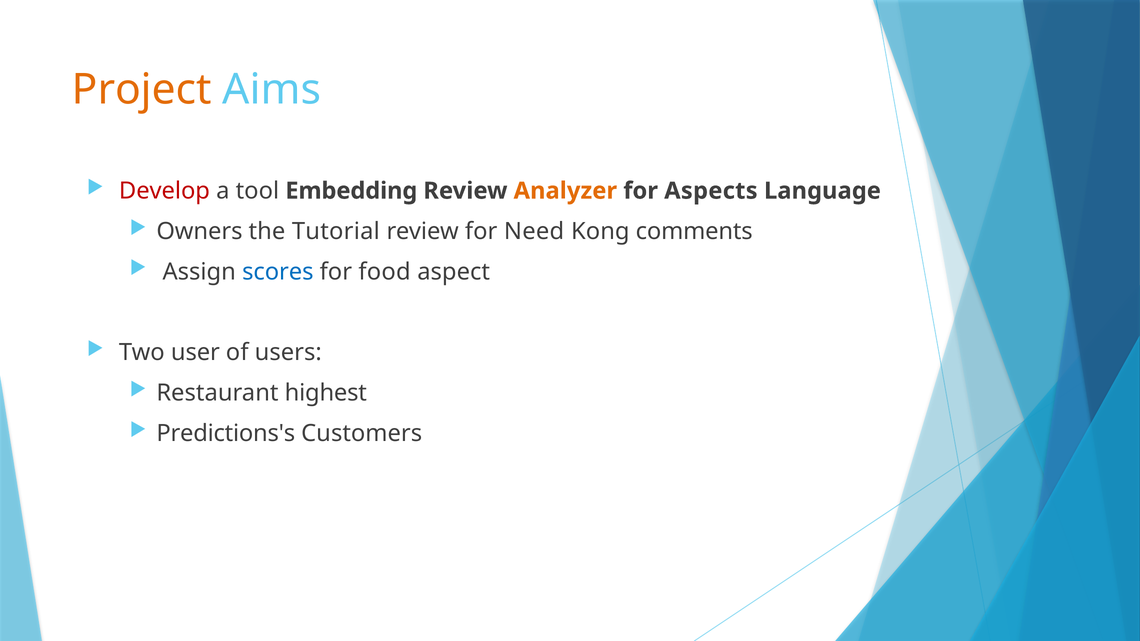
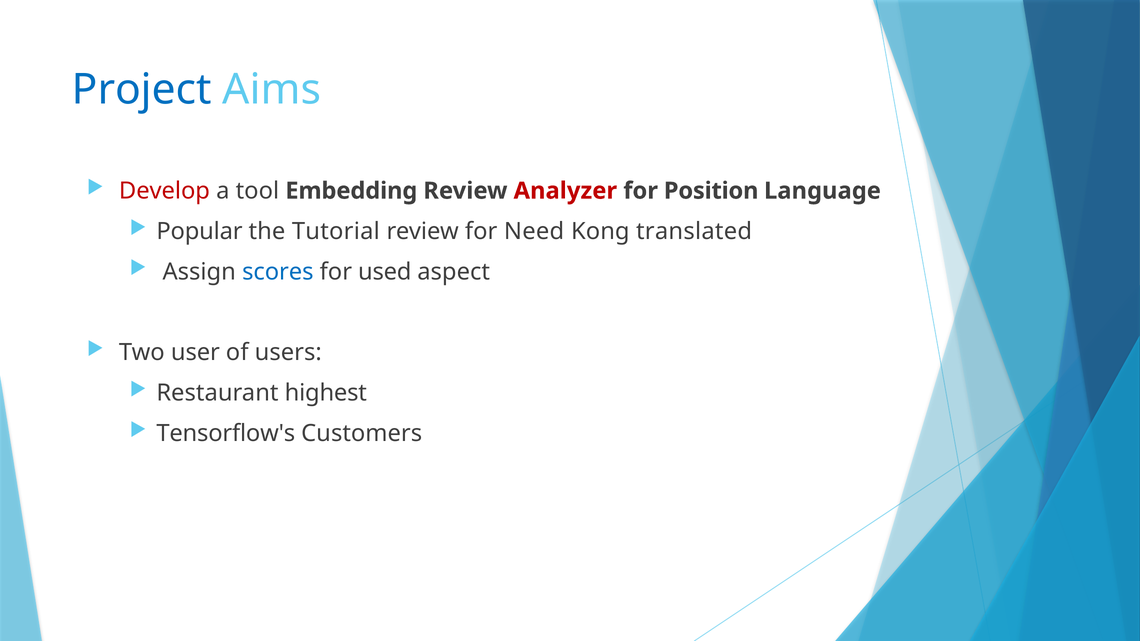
Project colour: orange -> blue
Analyzer colour: orange -> red
Aspects: Aspects -> Position
Owners: Owners -> Popular
comments: comments -> translated
food: food -> used
Predictions's: Predictions's -> Tensorflow's
